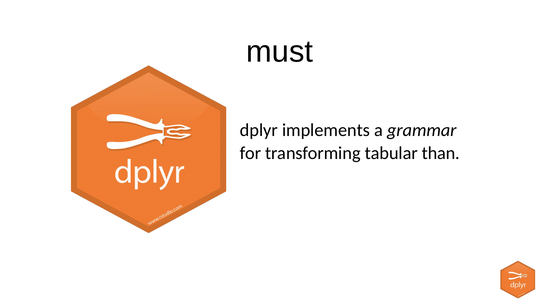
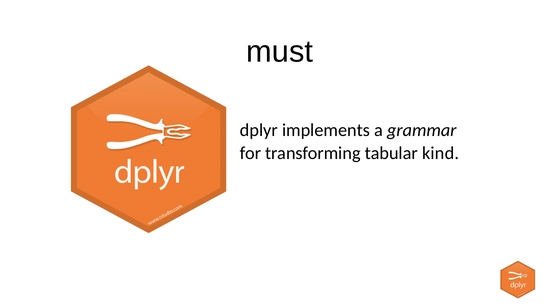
than: than -> kind
